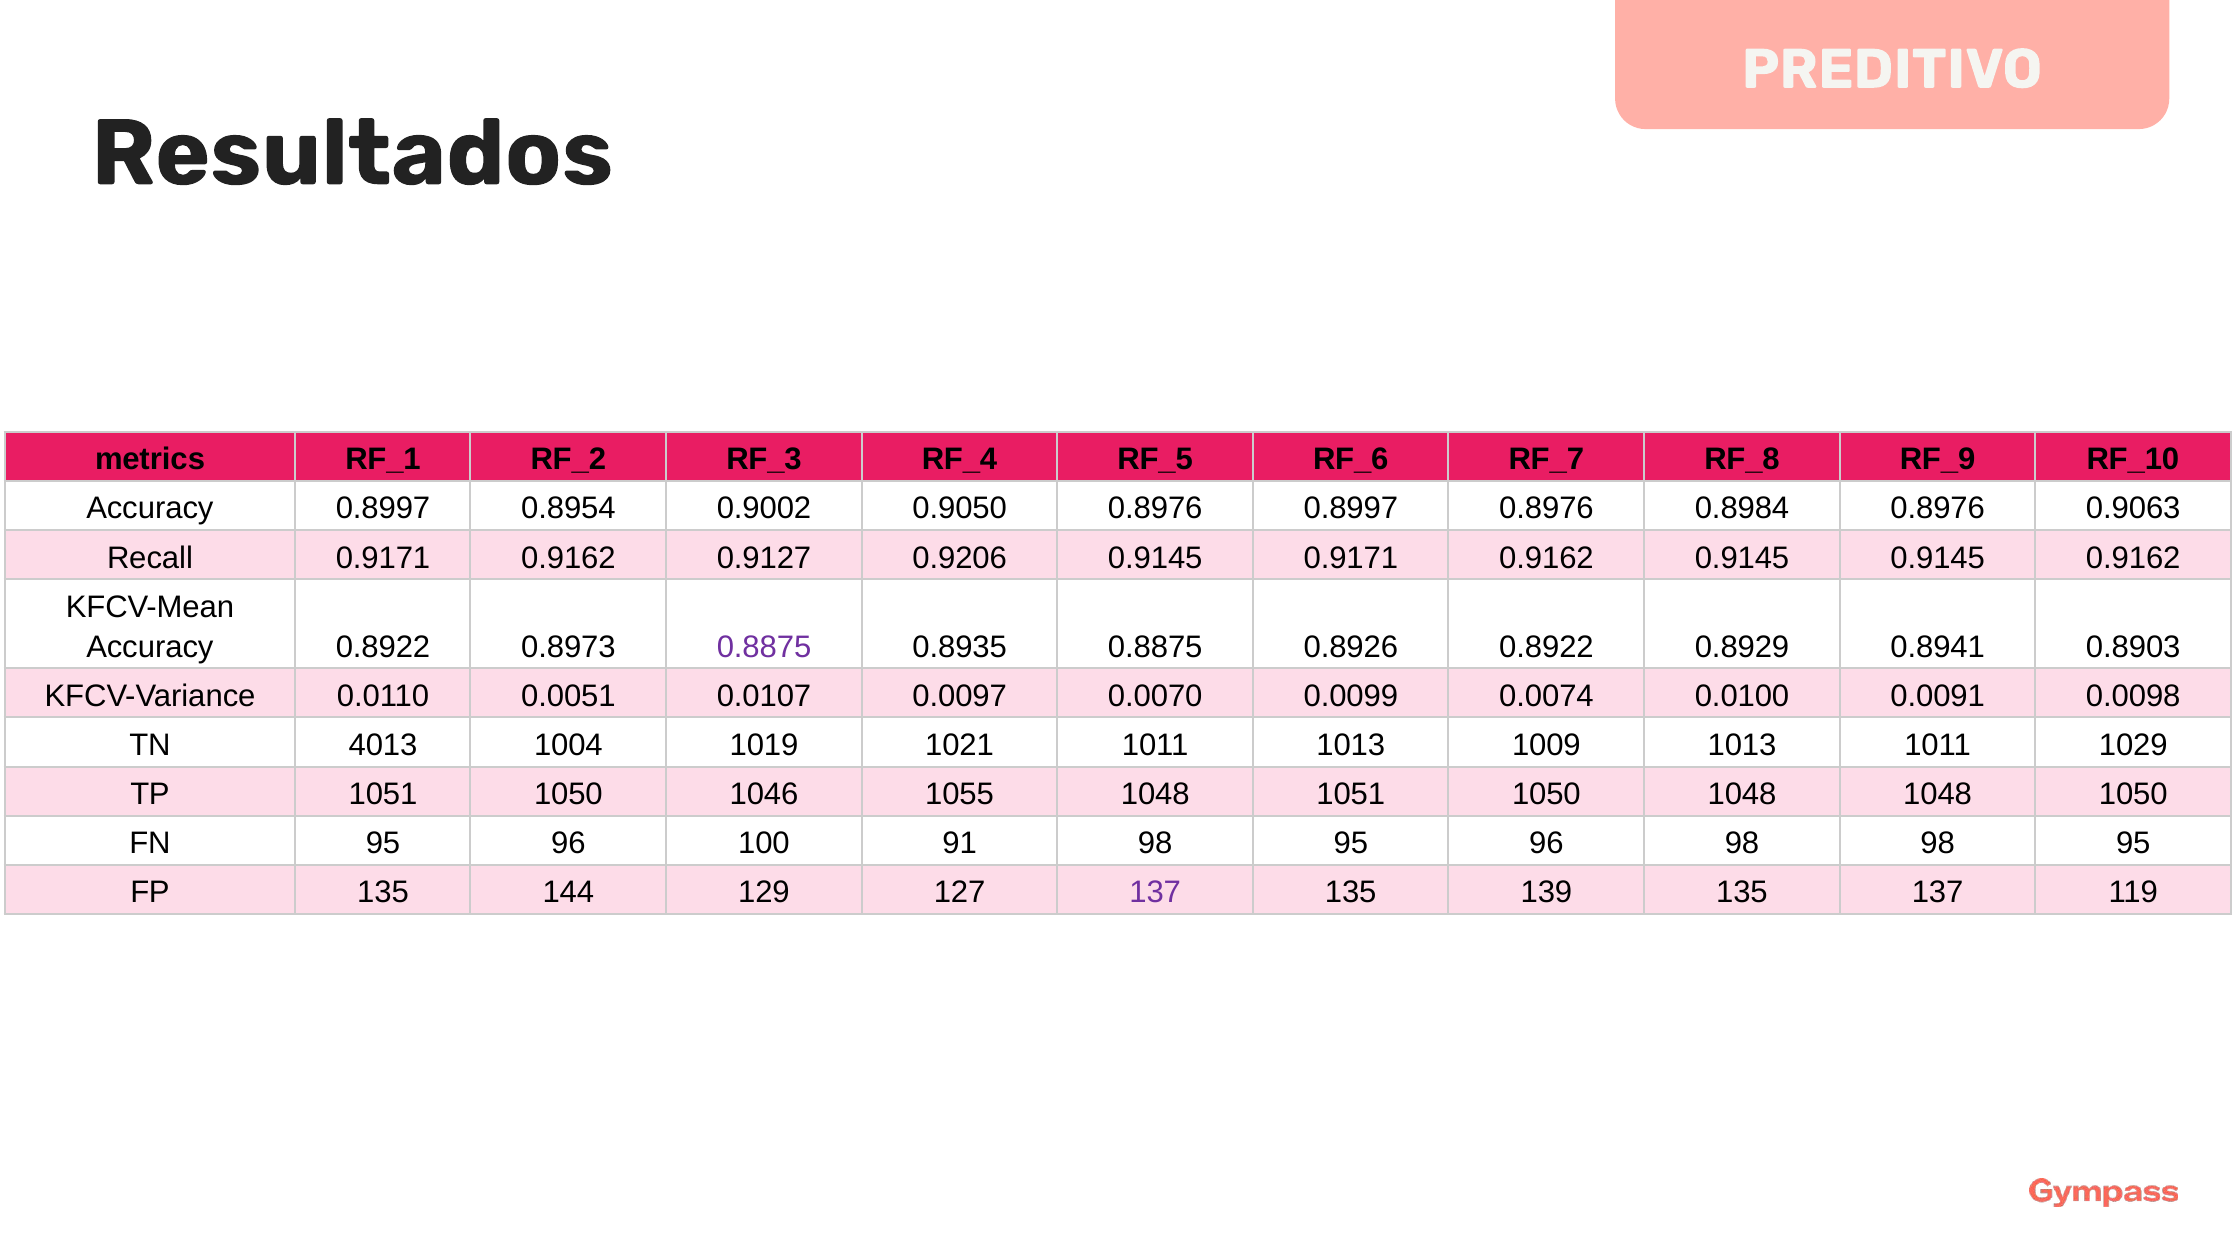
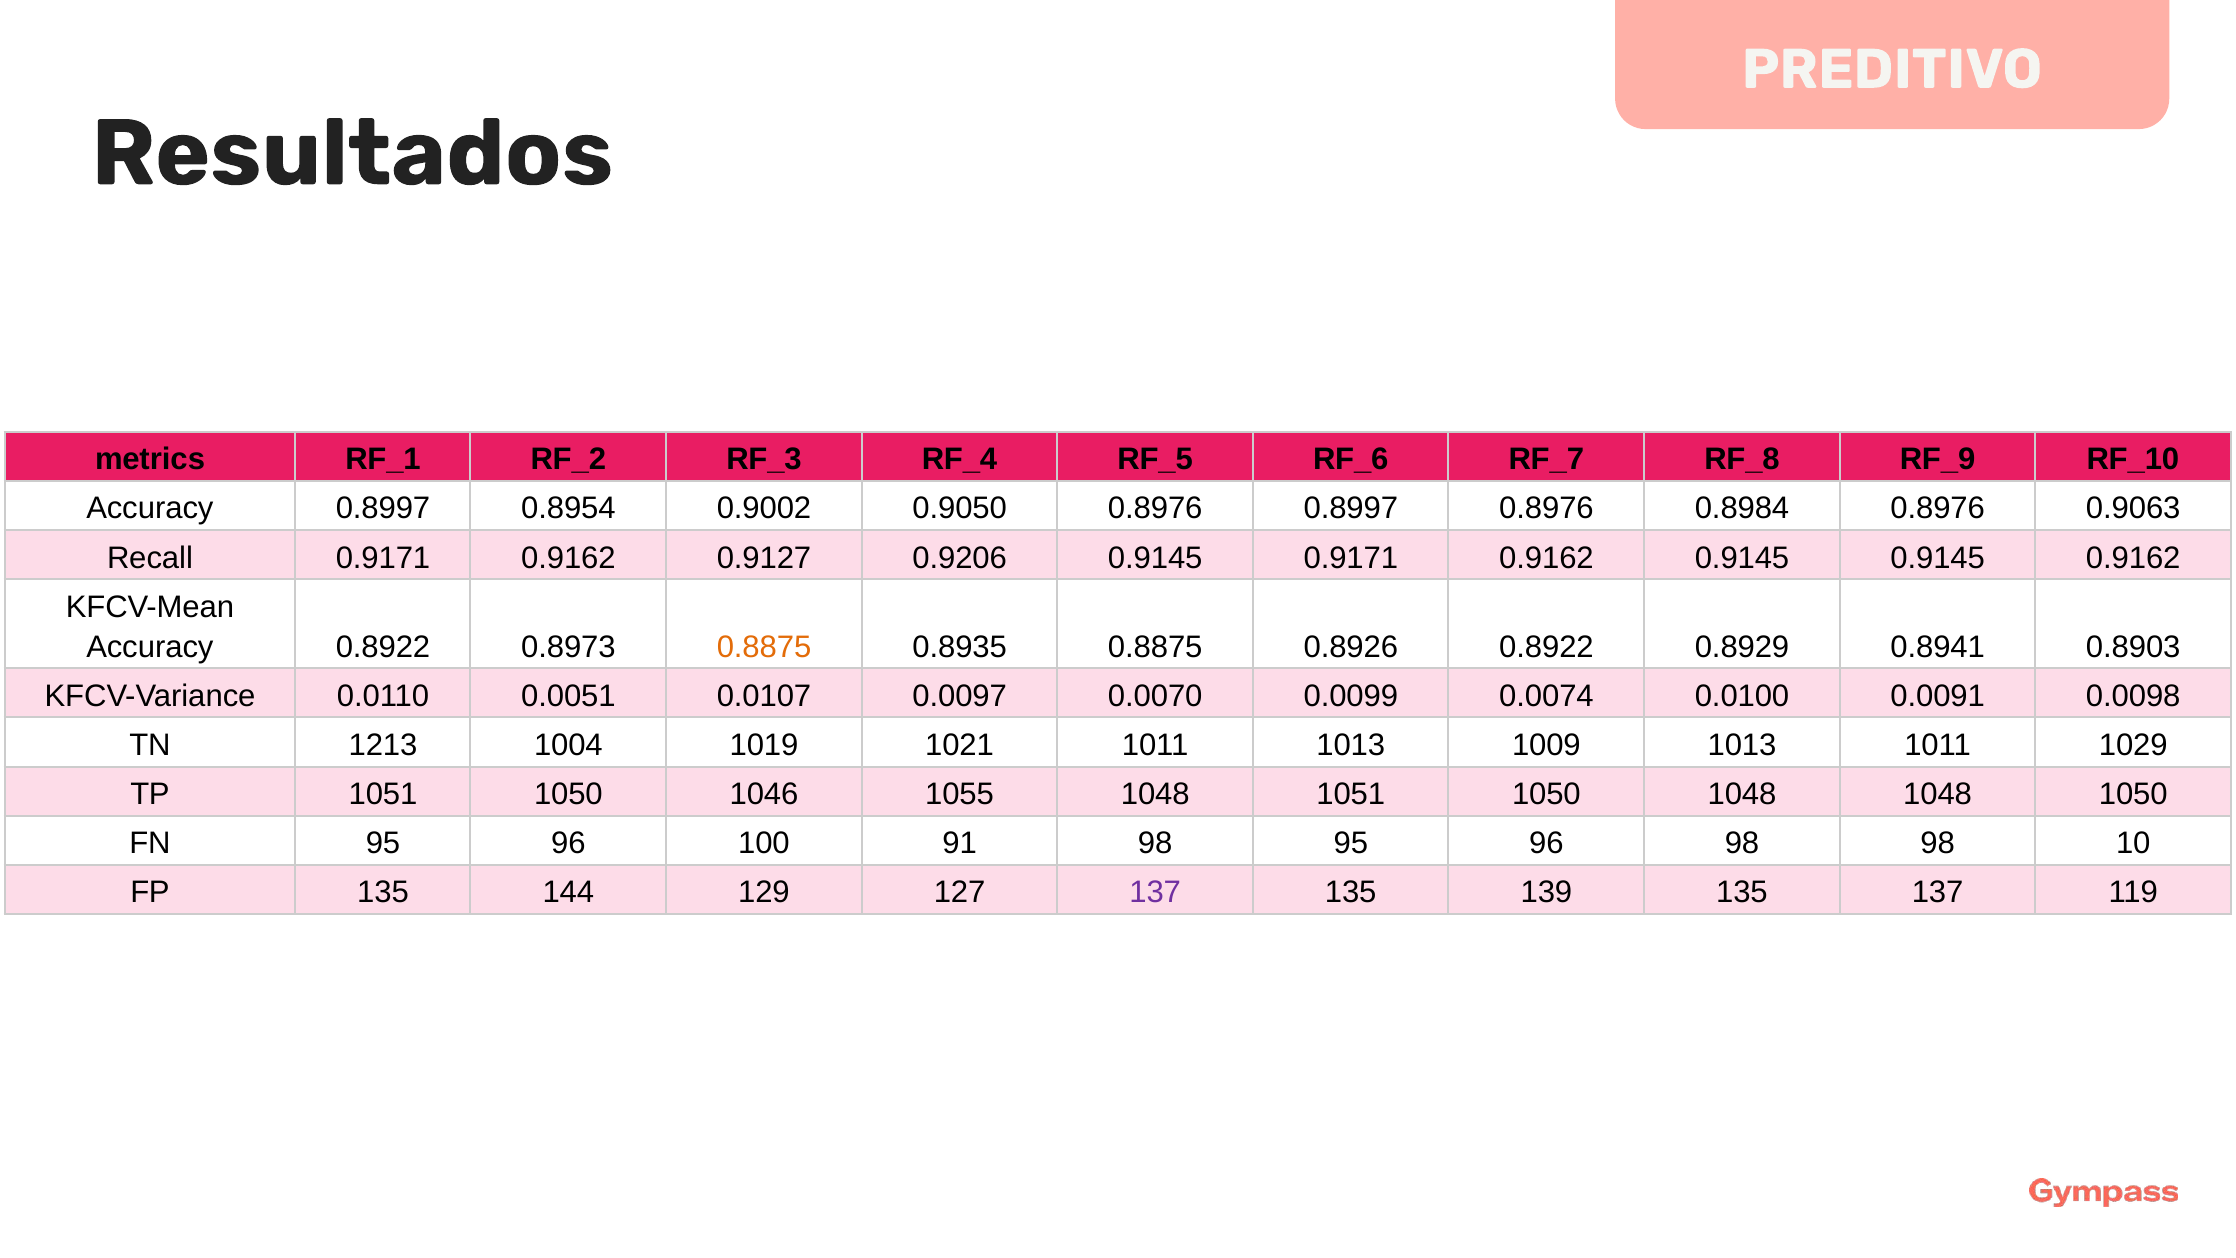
0.8875 at (764, 647) colour: purple -> orange
4013: 4013 -> 1213
98 98 95: 95 -> 10
